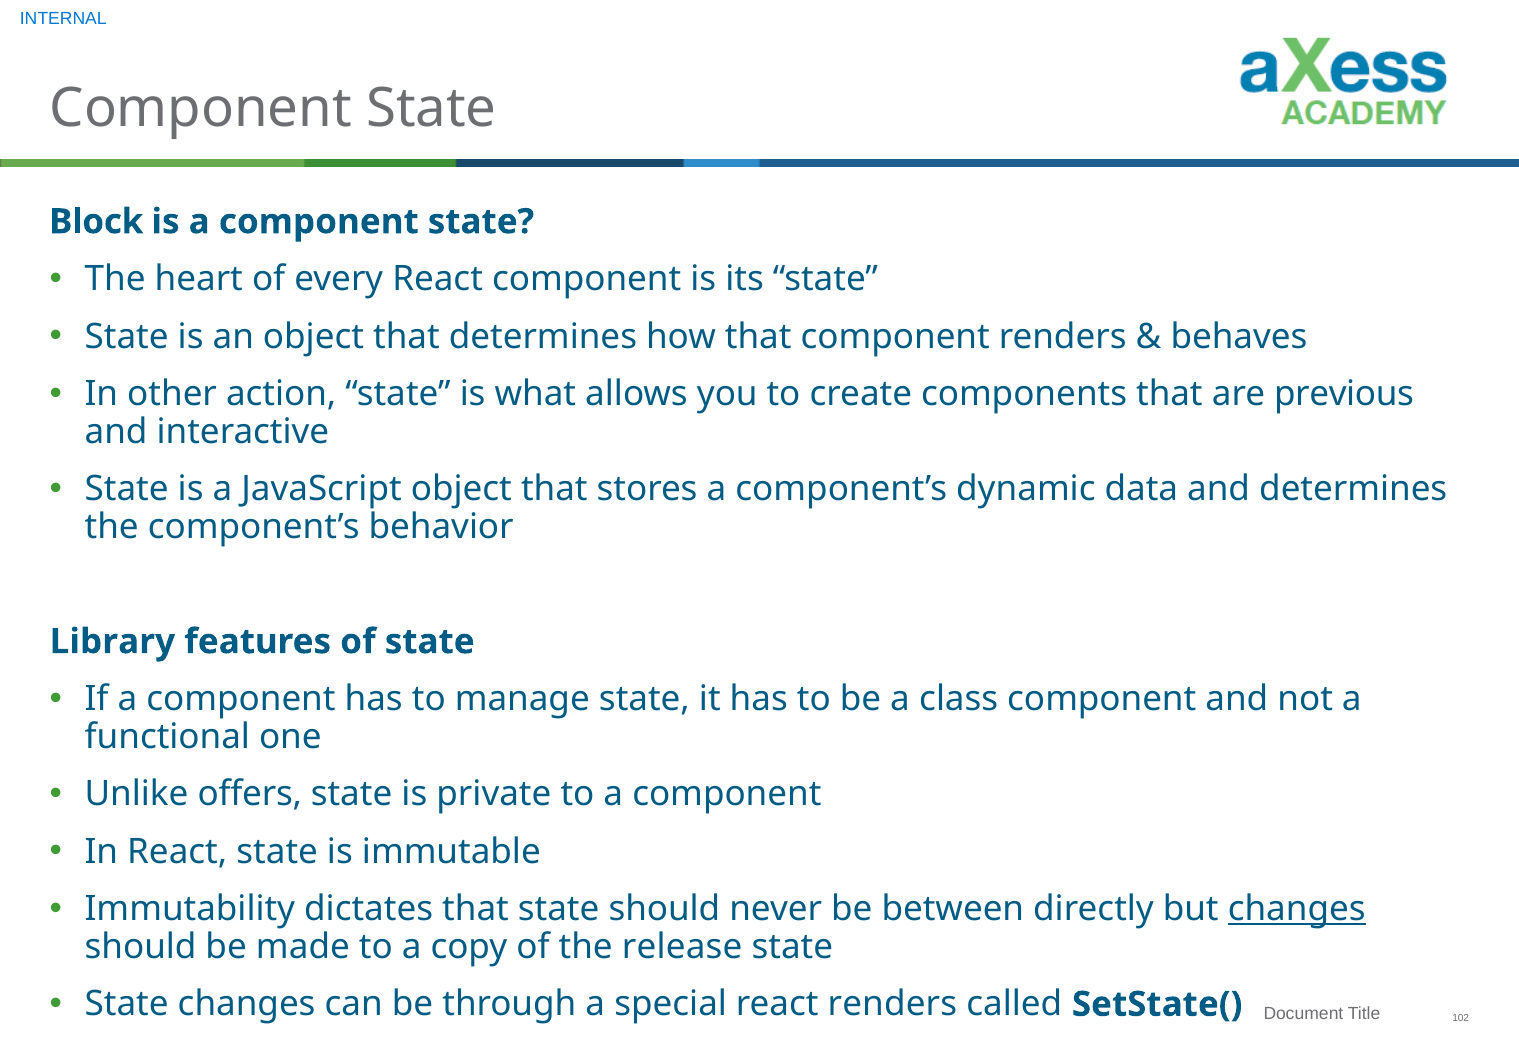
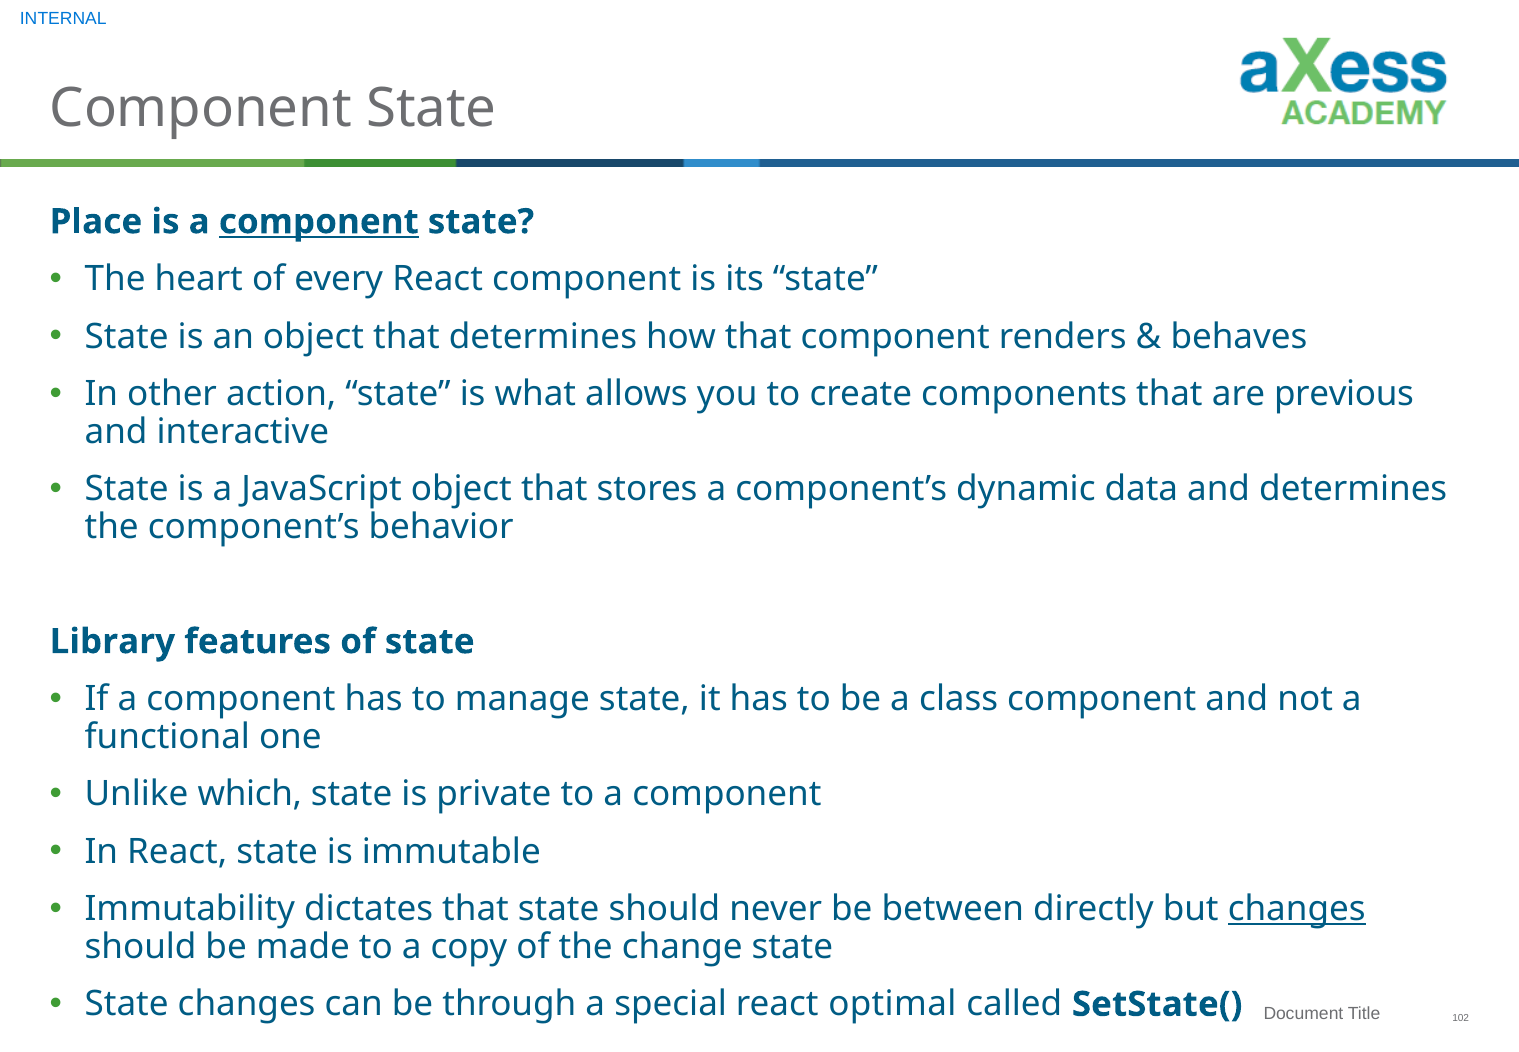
Block: Block -> Place
component at (319, 222) underline: none -> present
offers: offers -> which
release: release -> change
react renders: renders -> optimal
